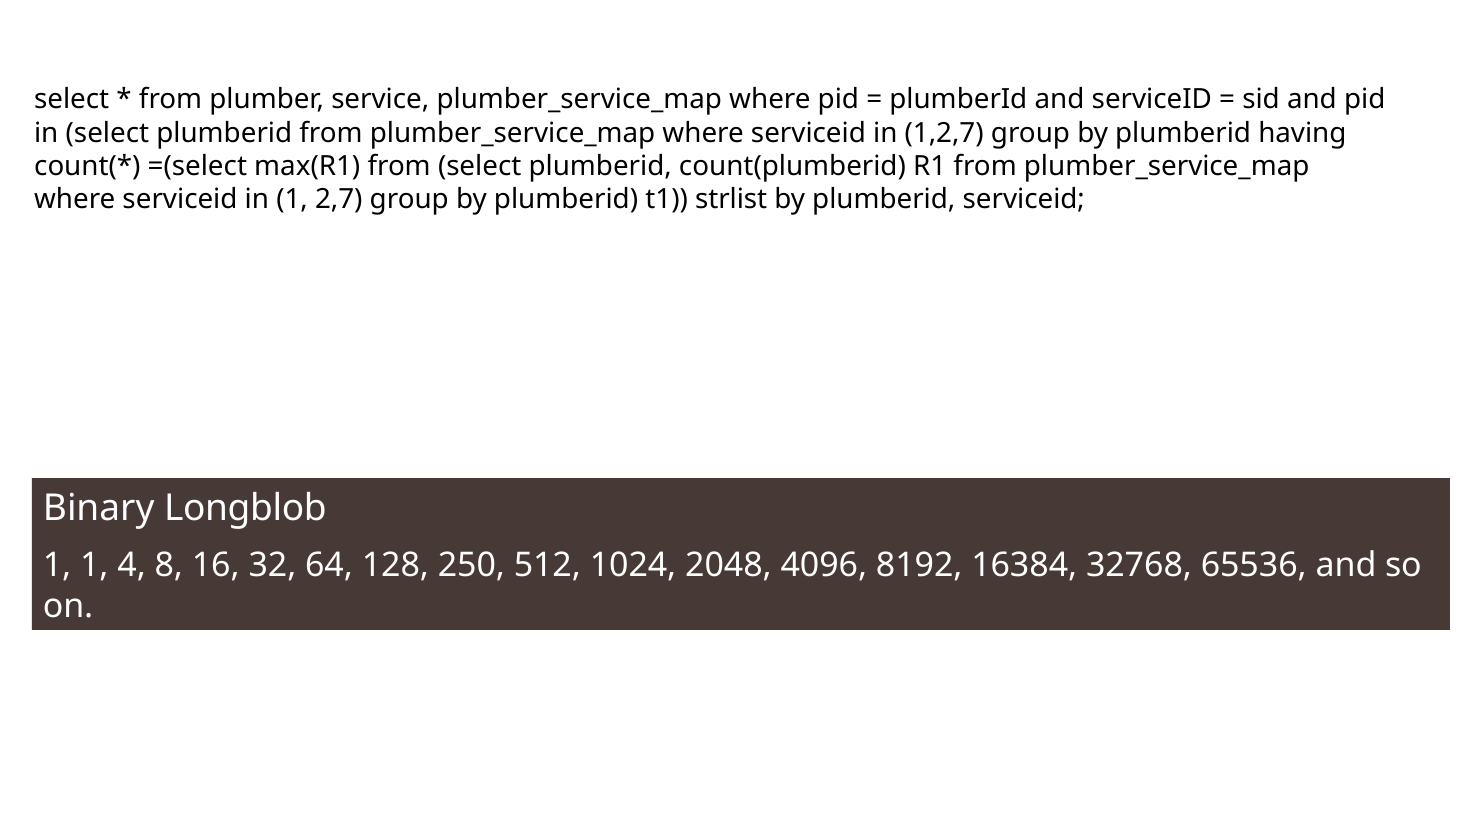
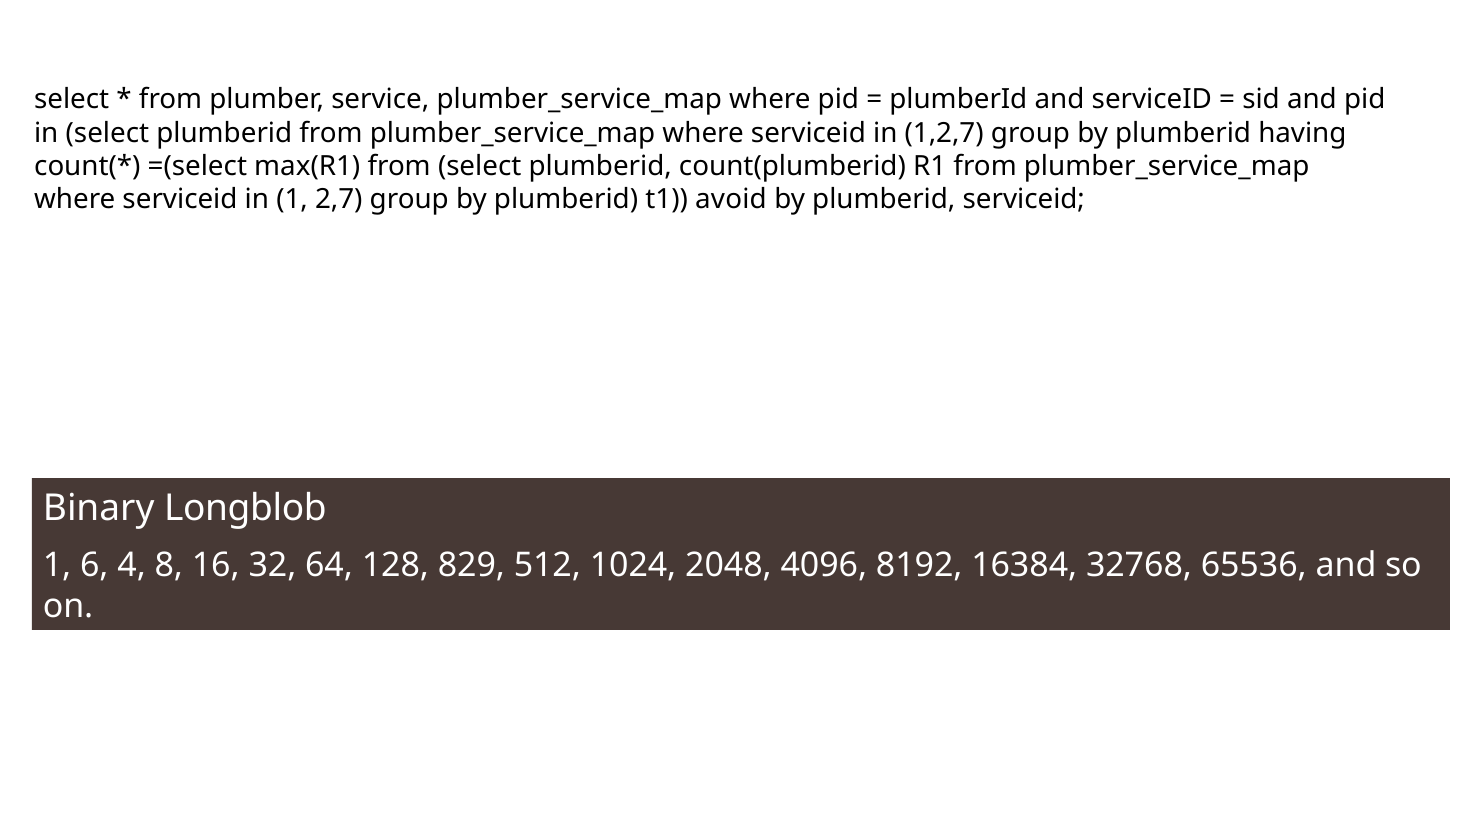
strlist: strlist -> avoid
1 1: 1 -> 6
250: 250 -> 829
